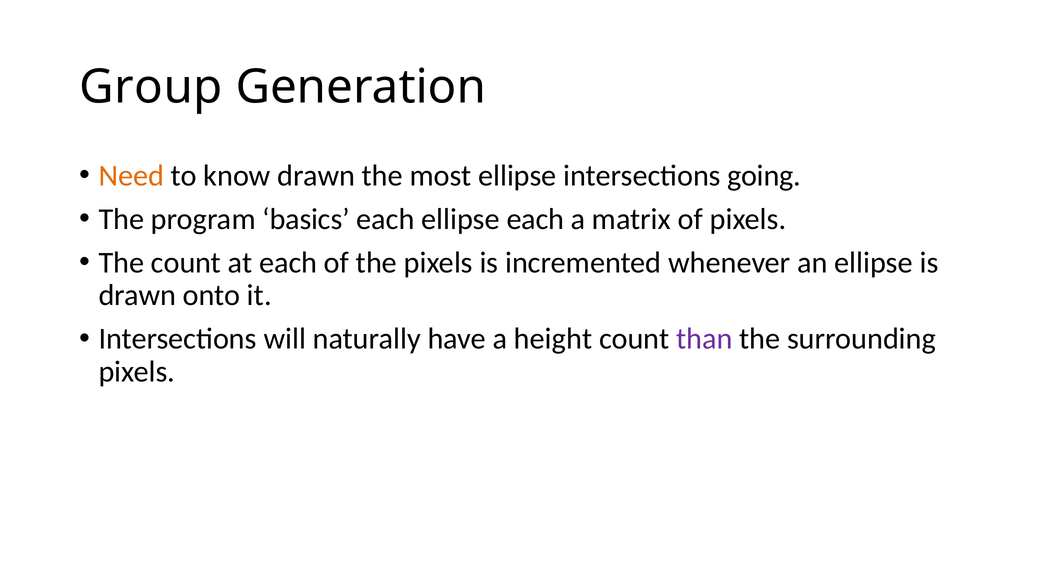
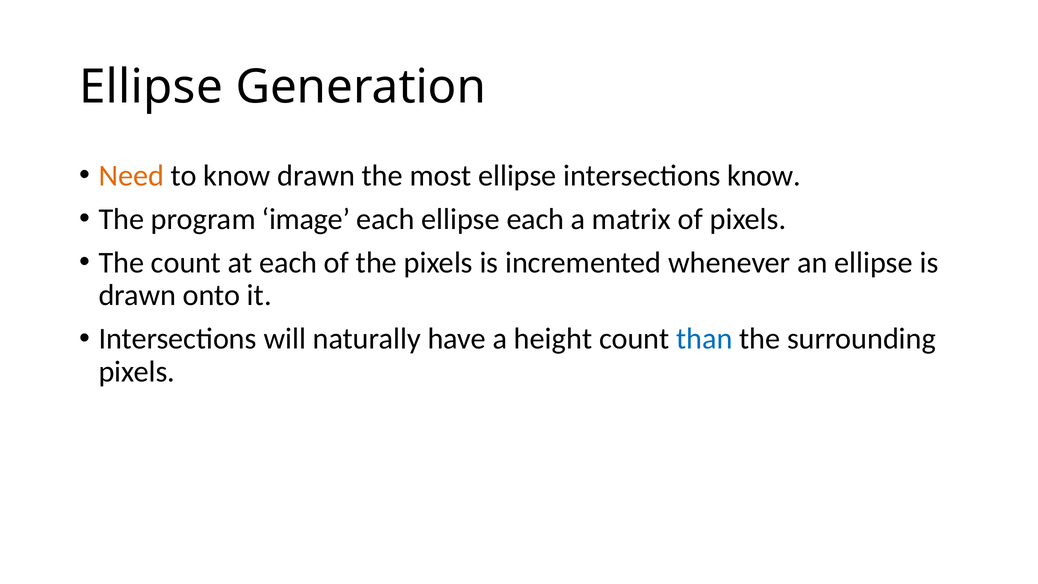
Group at (151, 87): Group -> Ellipse
intersections going: going -> know
basics: basics -> image
than colour: purple -> blue
